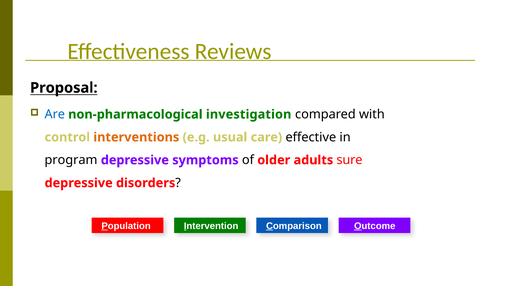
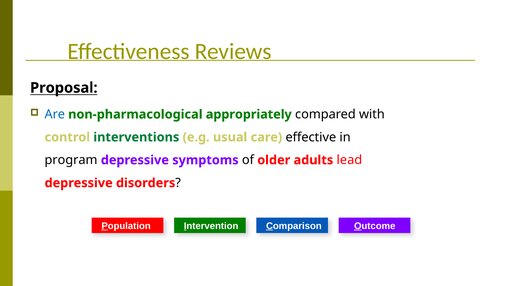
investigation: investigation -> appropriately
interventions colour: orange -> green
sure: sure -> lead
